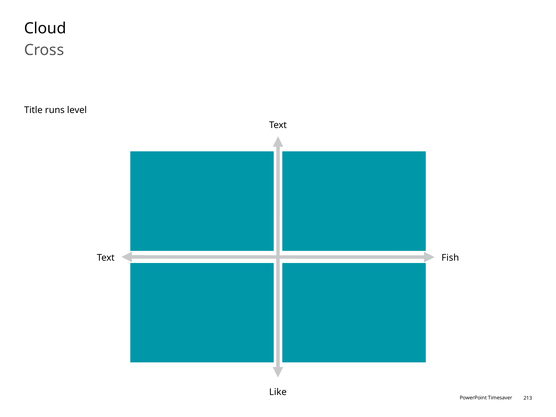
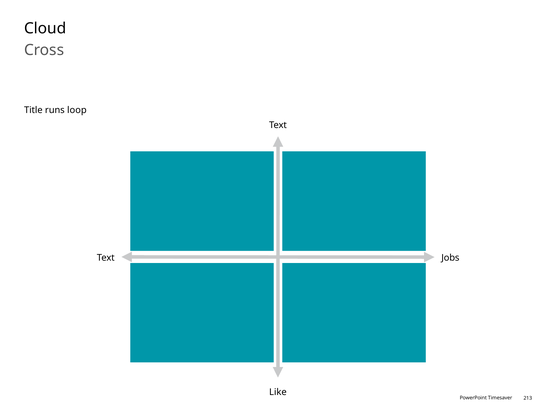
level: level -> loop
Fish: Fish -> Jobs
